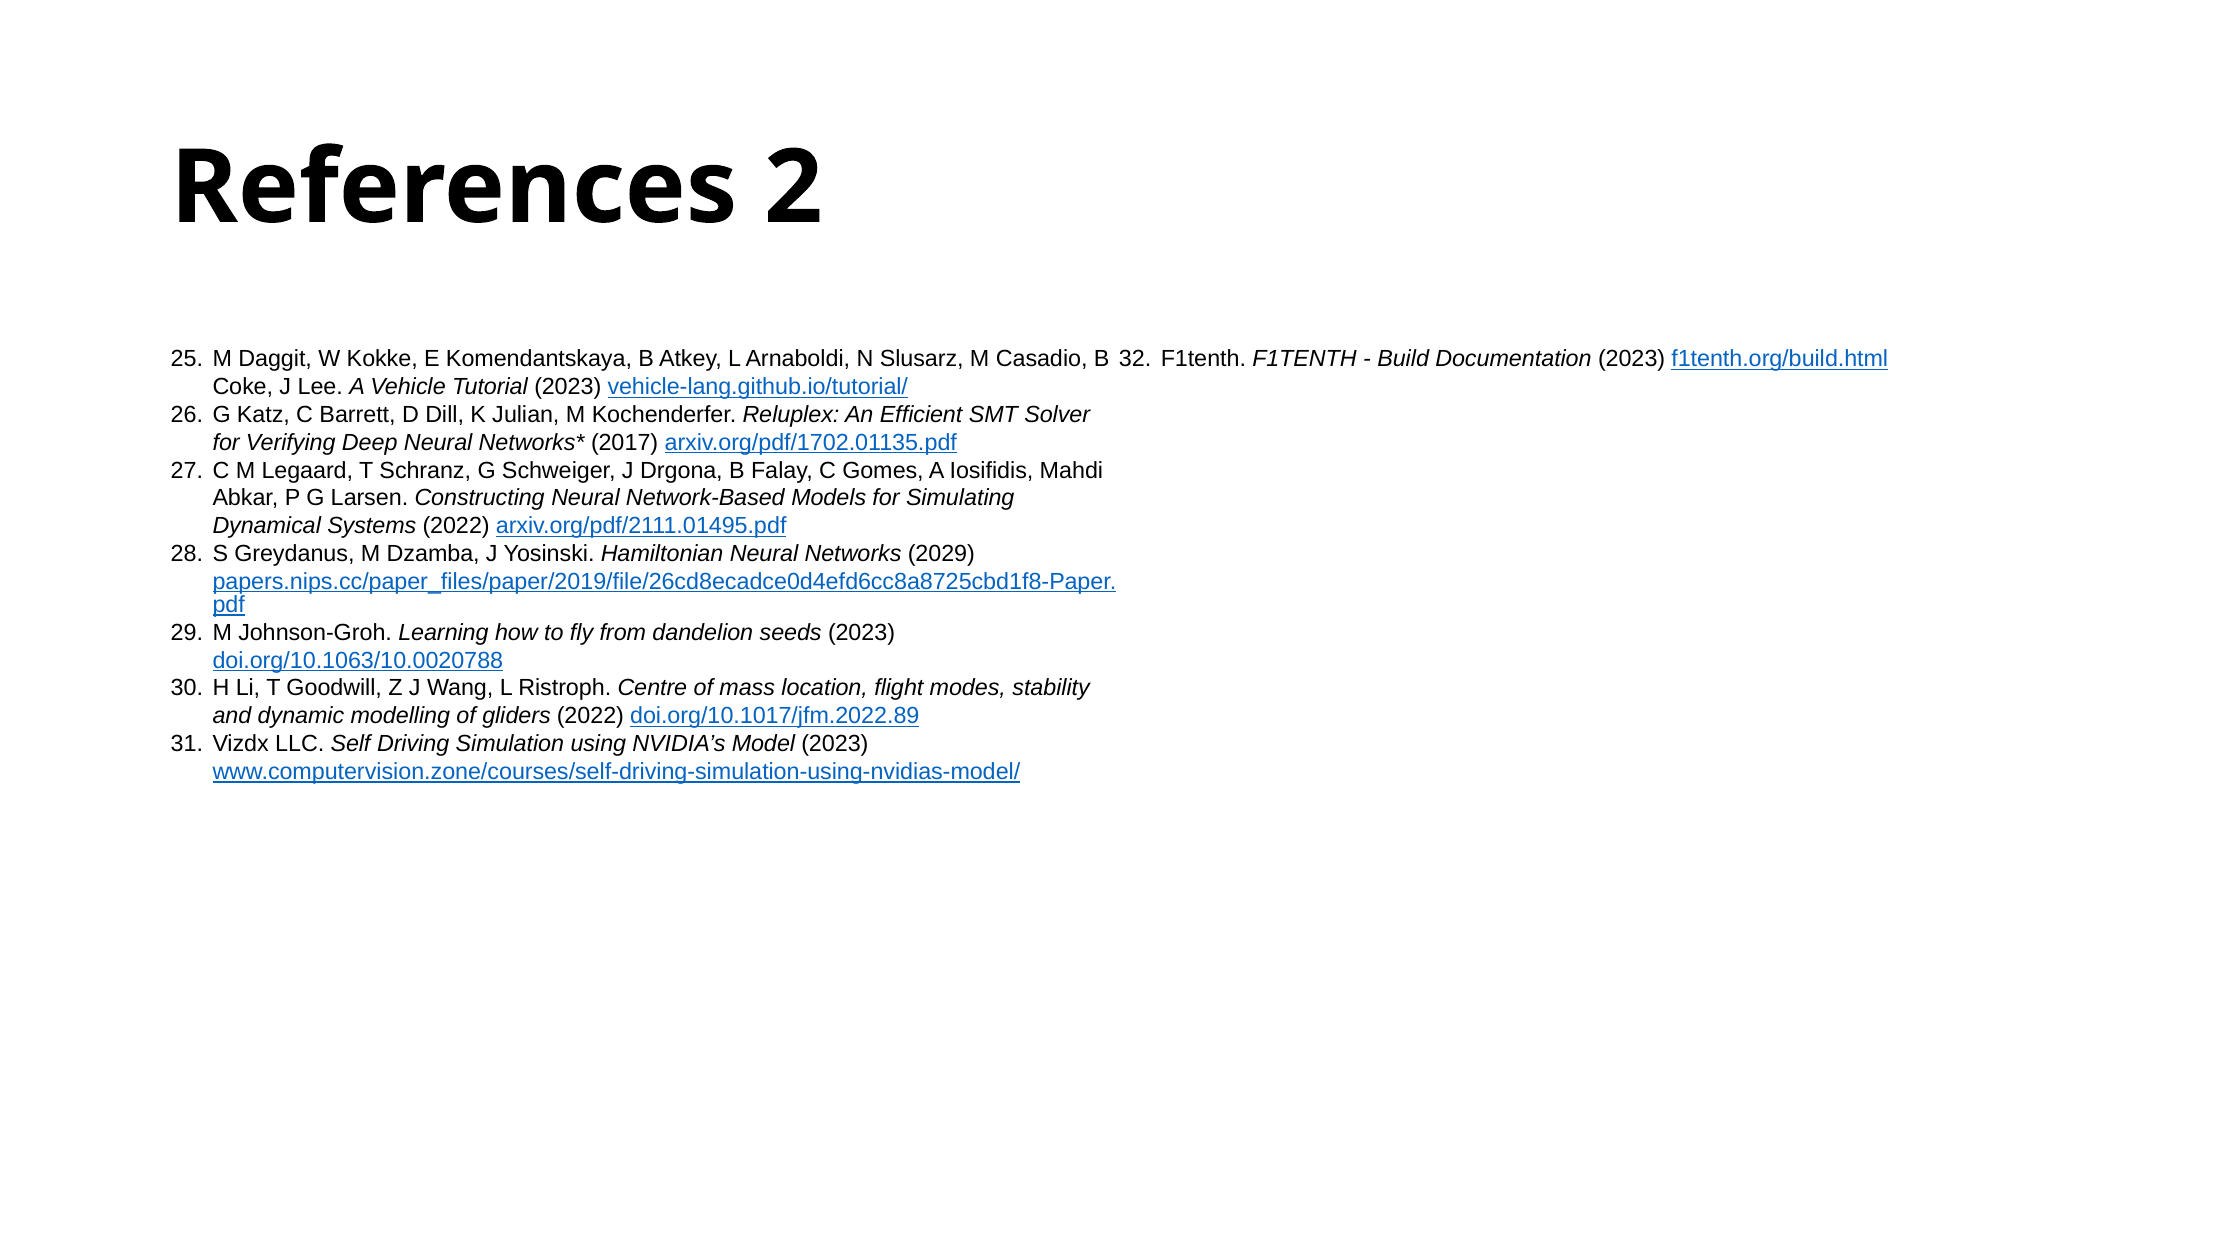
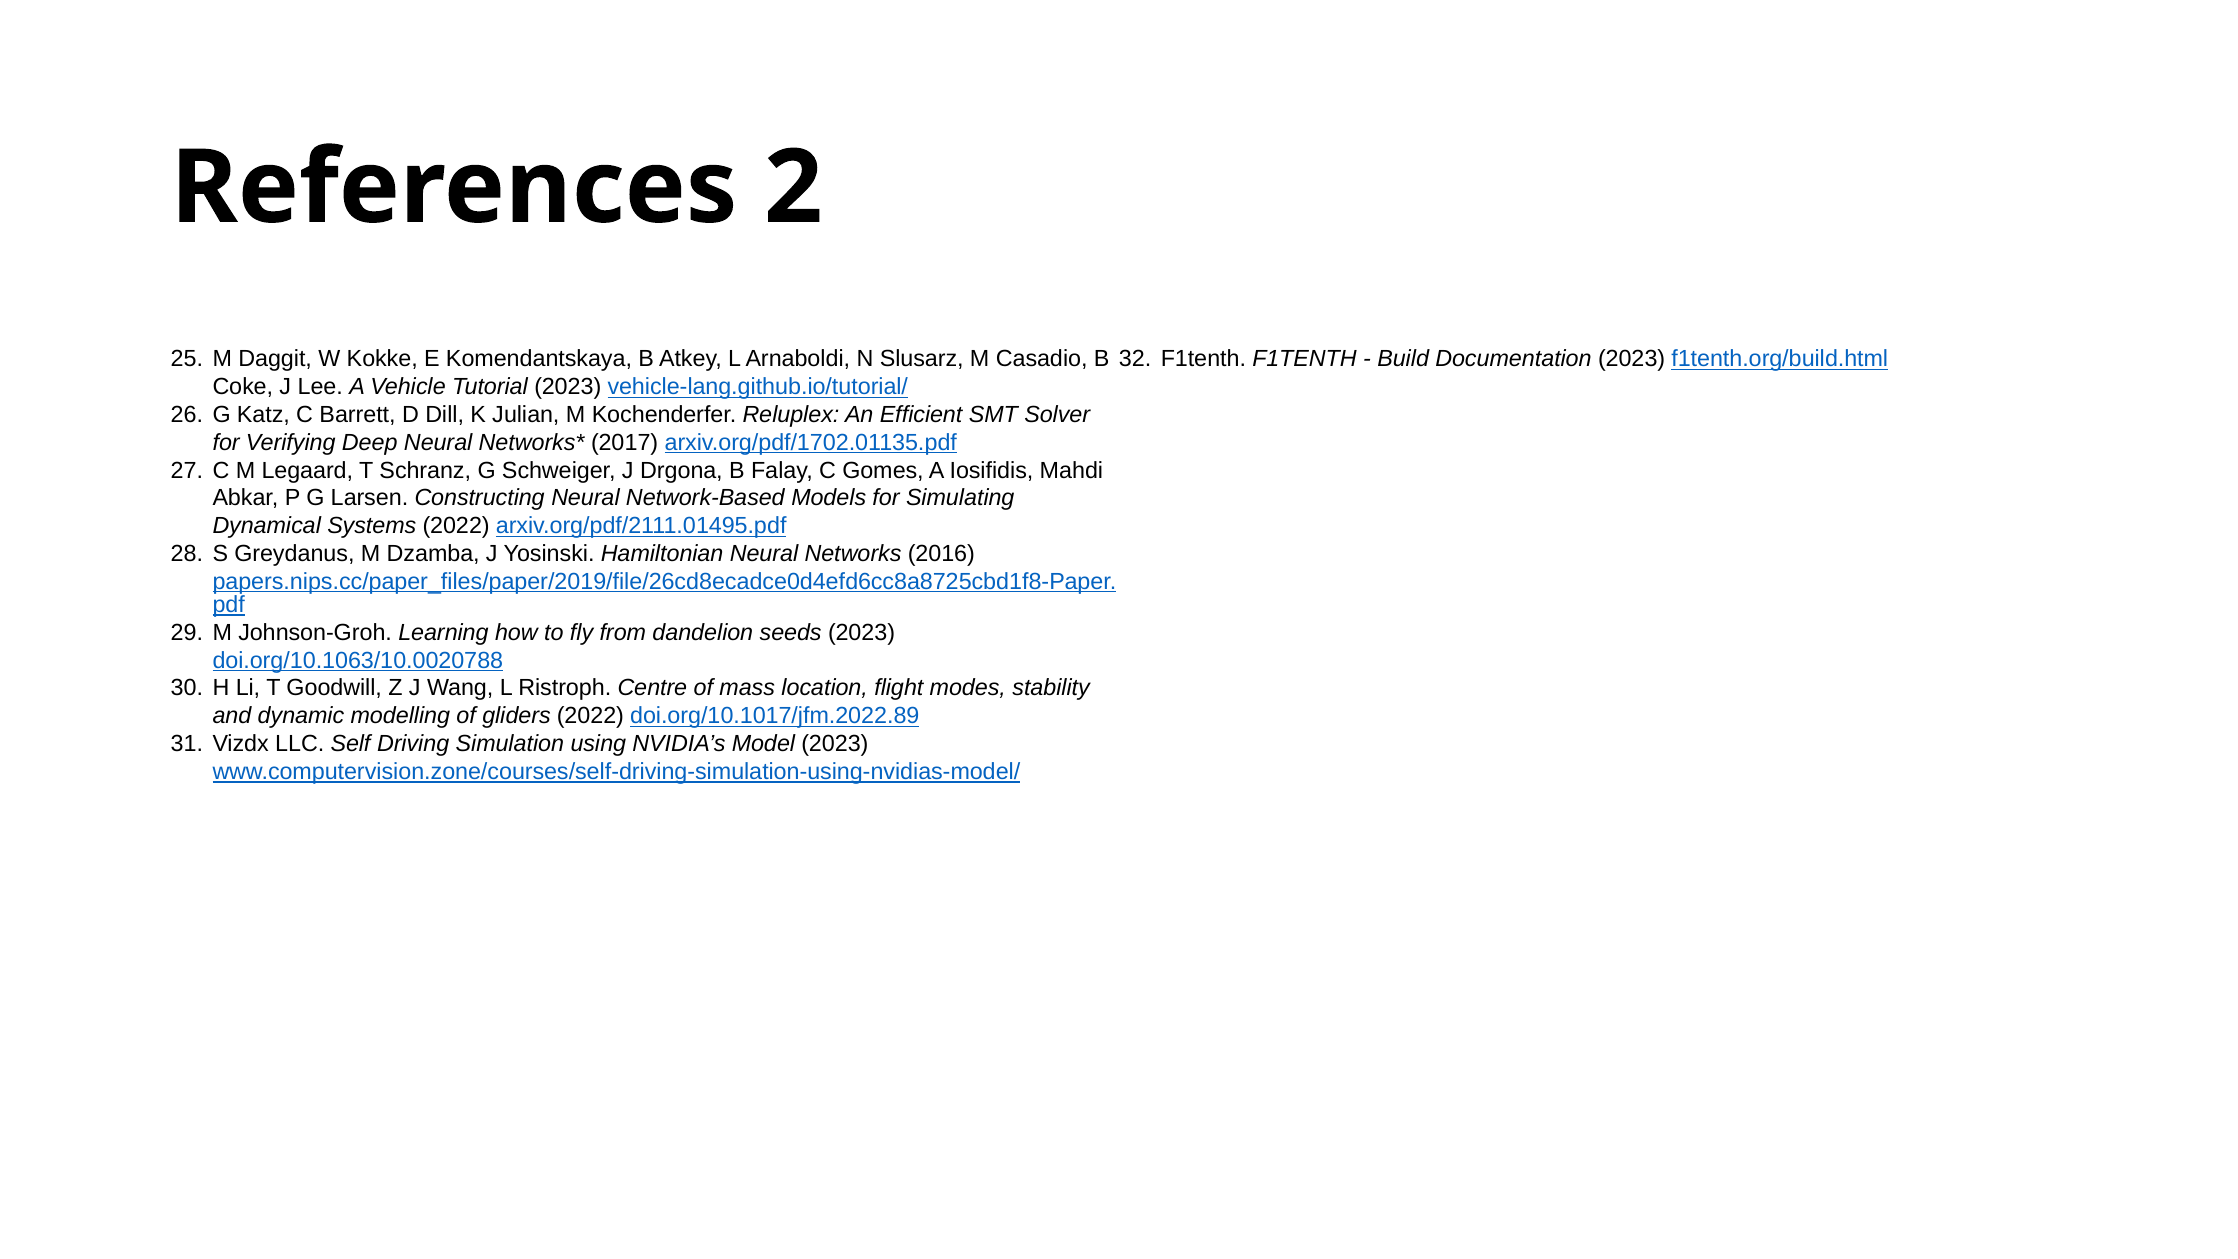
2029: 2029 -> 2016
